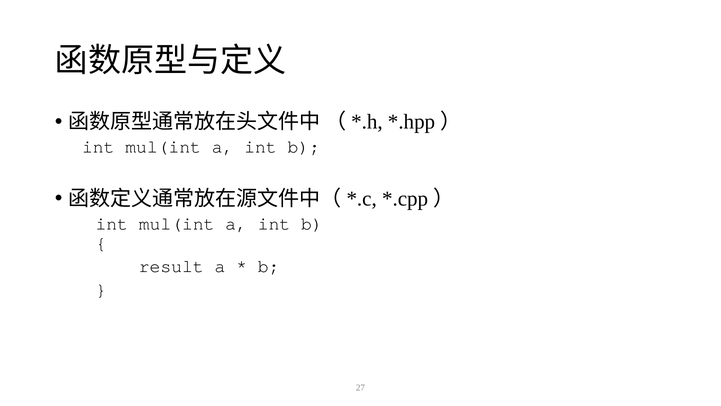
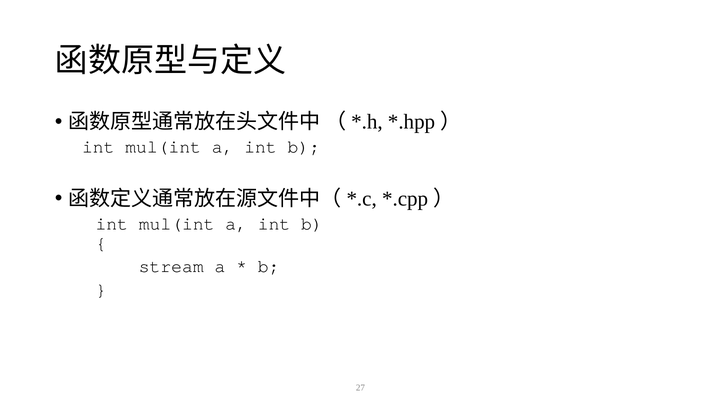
result: result -> stream
